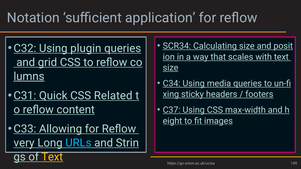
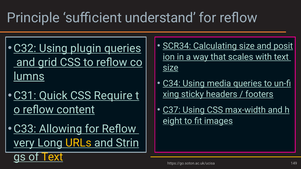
Notation: Notation -> Principle
application: application -> understand
Related: Related -> Require
URLs colour: light blue -> yellow
